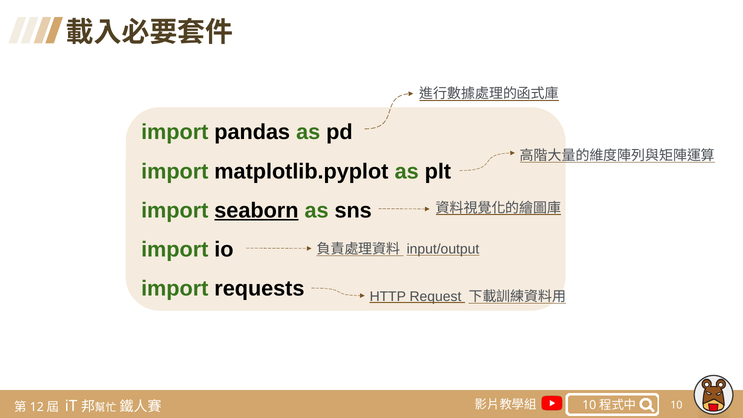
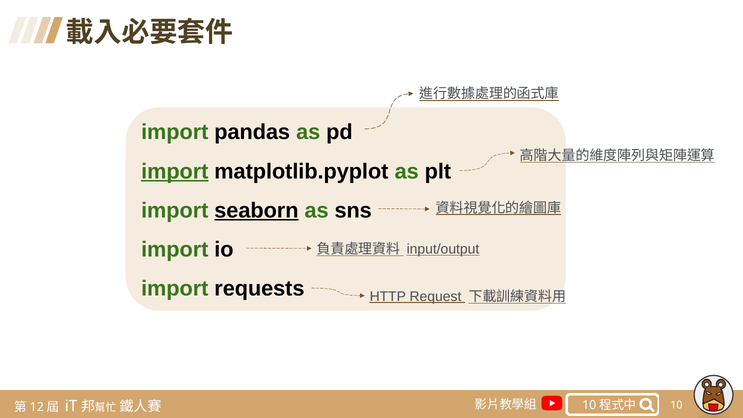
import at (175, 171) underline: none -> present
